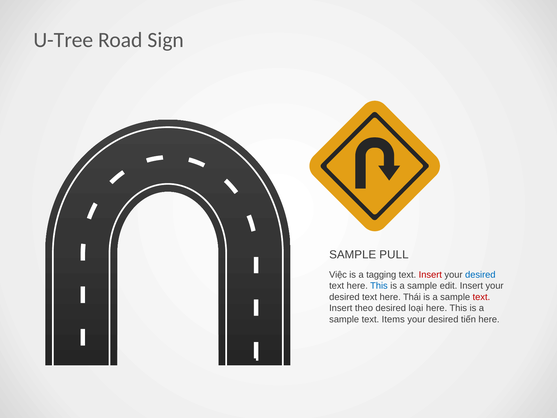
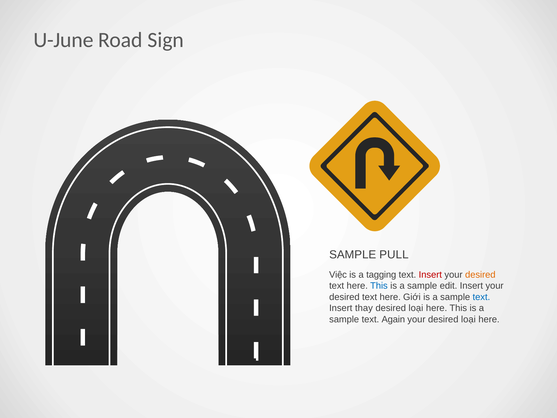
U-Tree: U-Tree -> U-June
desired at (480, 275) colour: blue -> orange
Thái: Thái -> Giới
text at (481, 297) colour: red -> blue
theo: theo -> thay
Items: Items -> Again
your desired tiến: tiến -> loại
